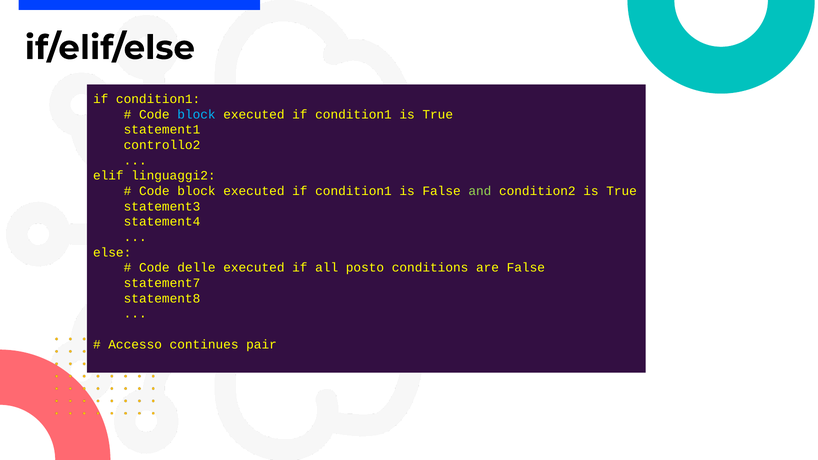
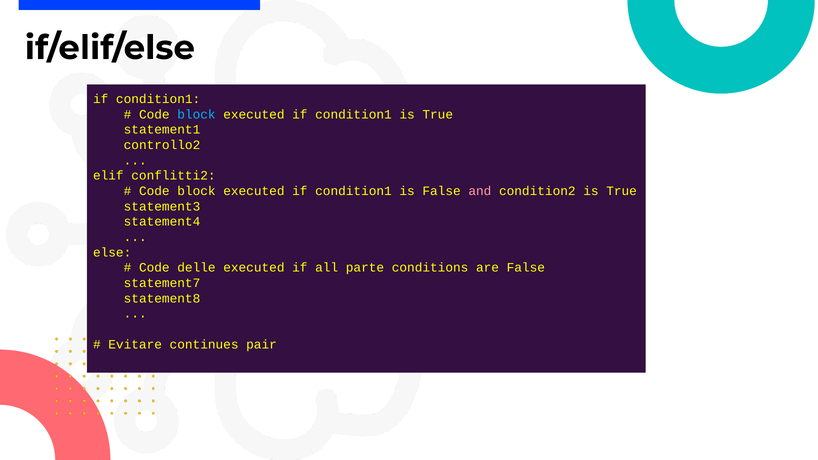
linguaggi2: linguaggi2 -> conflitti2
and colour: light green -> pink
posto: posto -> parte
Accesso: Accesso -> Evitare
